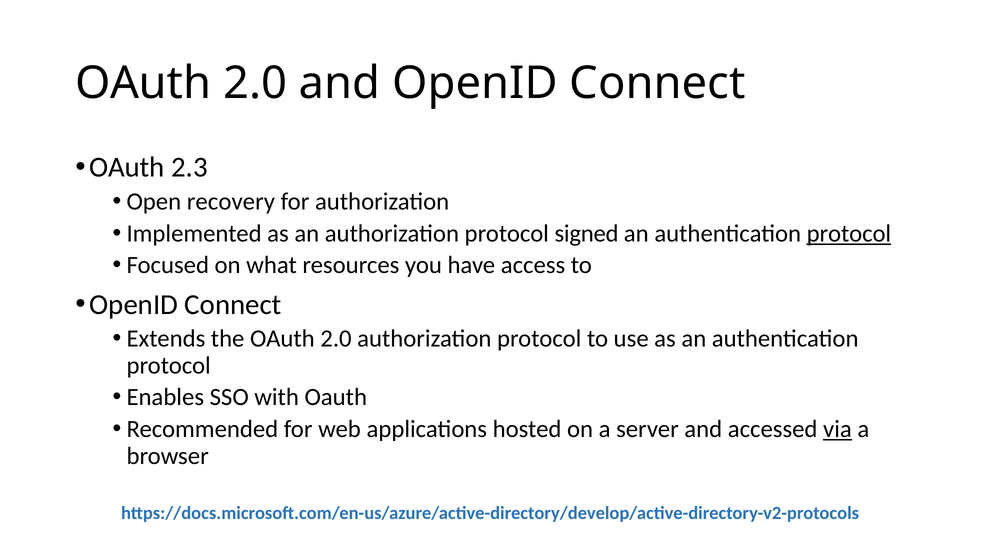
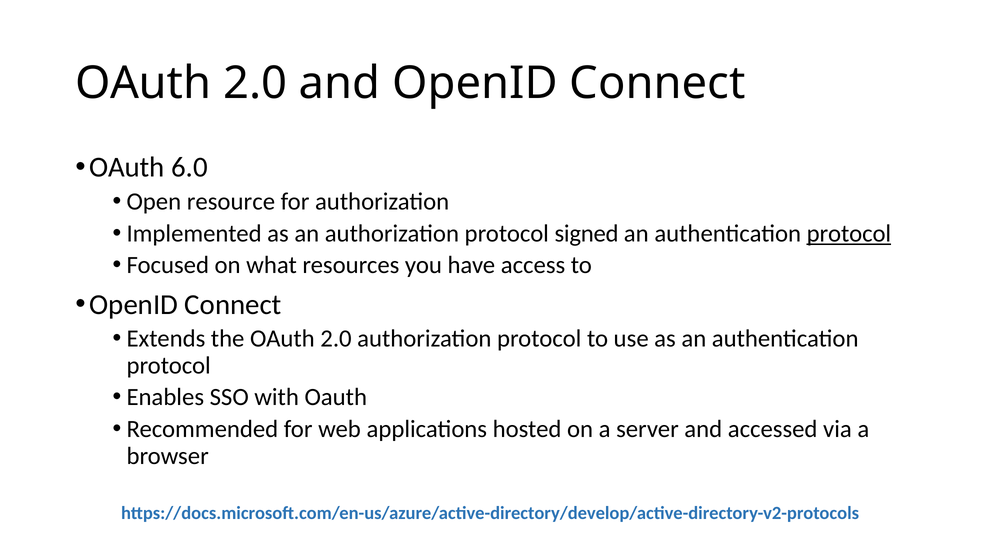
2.3: 2.3 -> 6.0
recovery: recovery -> resource
via underline: present -> none
